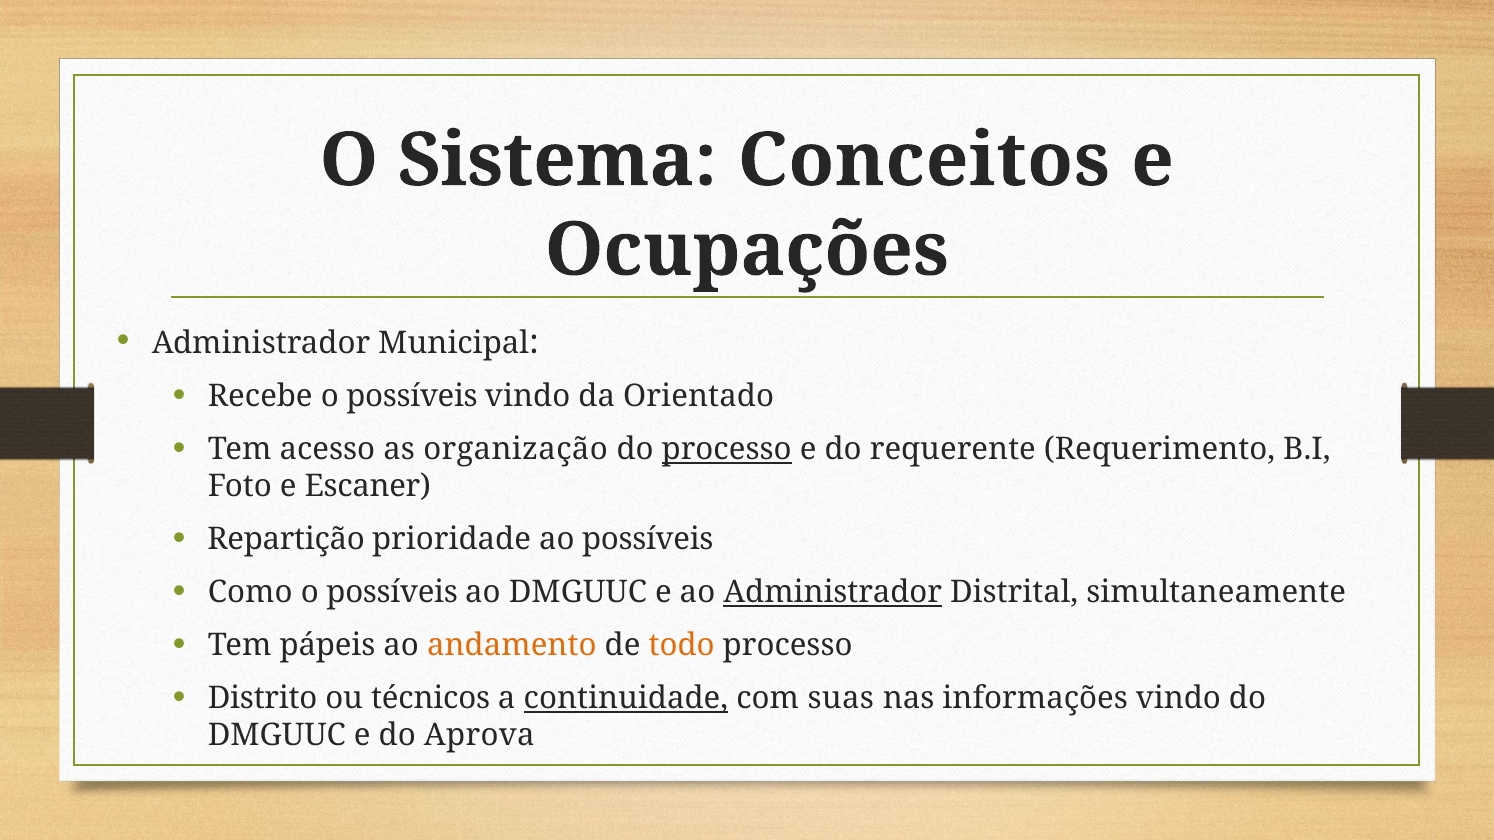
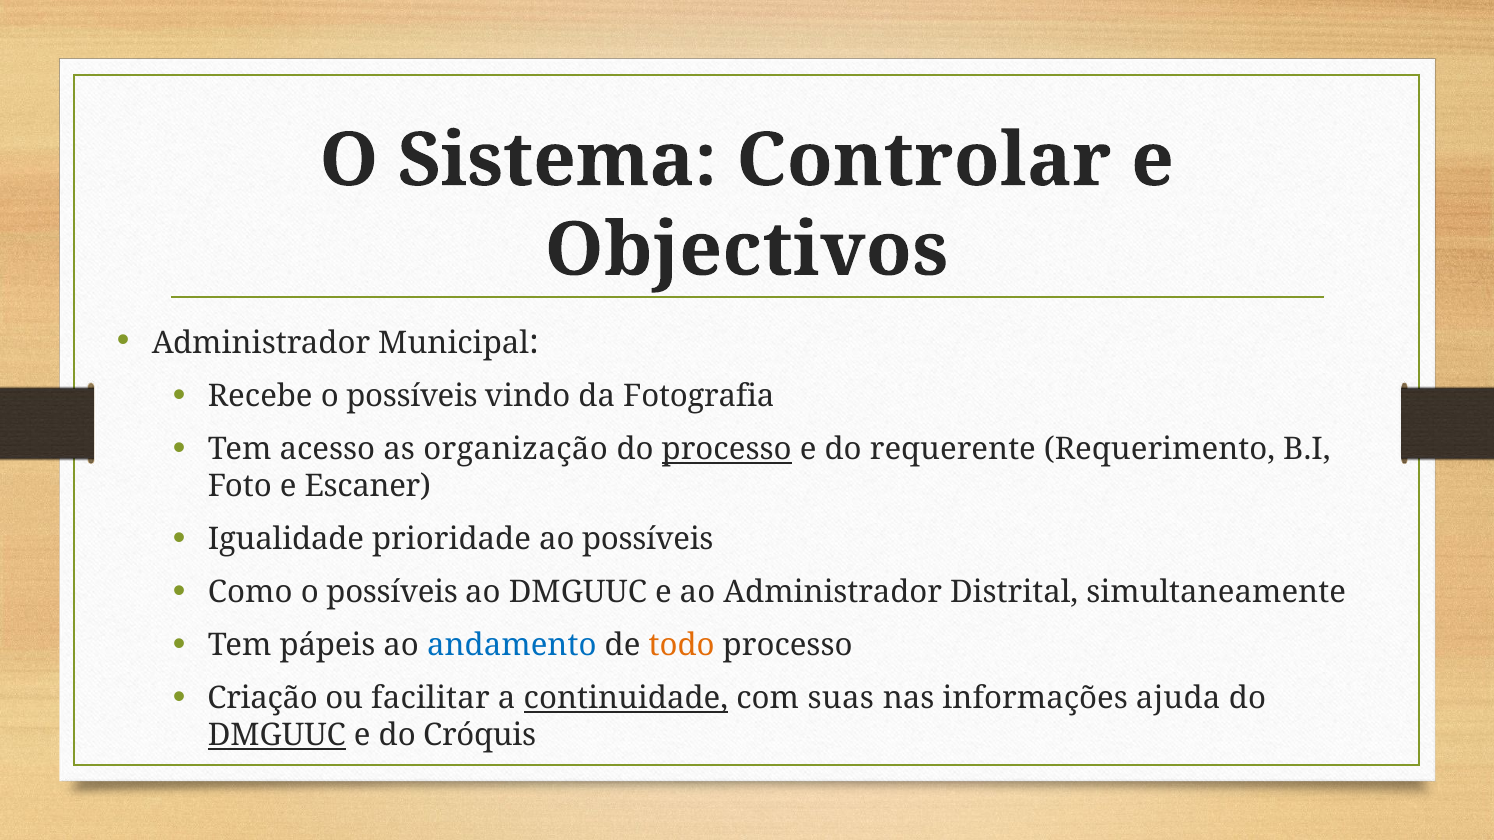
Conceitos: Conceitos -> Controlar
Ocupações: Ocupações -> Objectivos
Orientado: Orientado -> Fotografia
Repartição: Repartição -> Igualidade
Administrador at (833, 593) underline: present -> none
andamento colour: orange -> blue
Distrito: Distrito -> Criação
técnicos: técnicos -> facilitar
informações vindo: vindo -> ajuda
DMGUUC at (277, 736) underline: none -> present
Aprova: Aprova -> Cróquis
